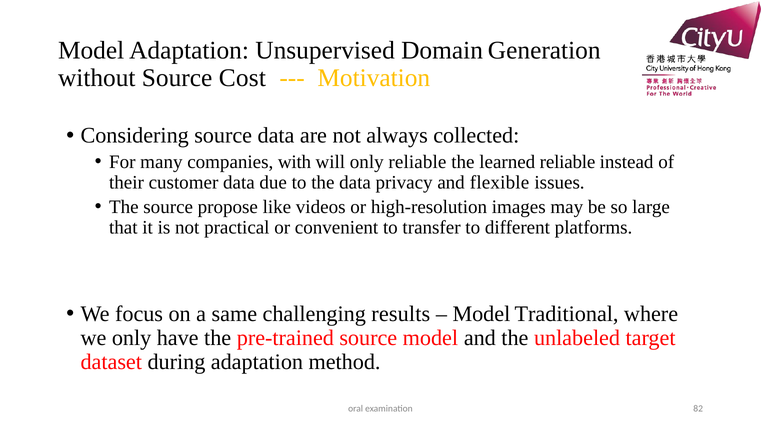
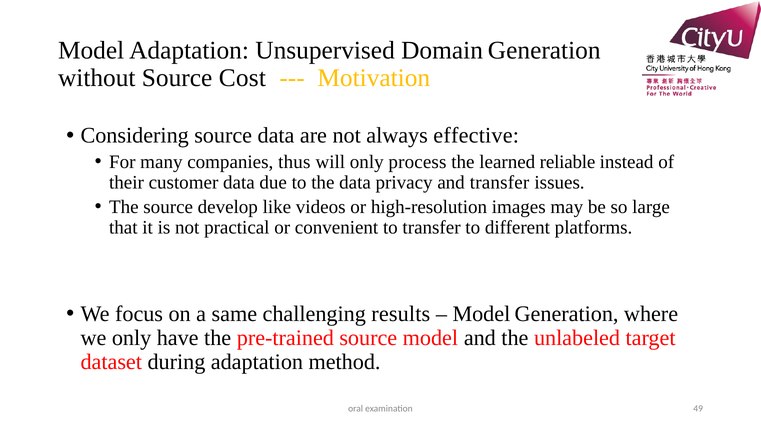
collected: collected -> effective
with: with -> thus
only reliable: reliable -> process
and flexible: flexible -> transfer
propose: propose -> develop
Model Traditional: Traditional -> Generation
82: 82 -> 49
